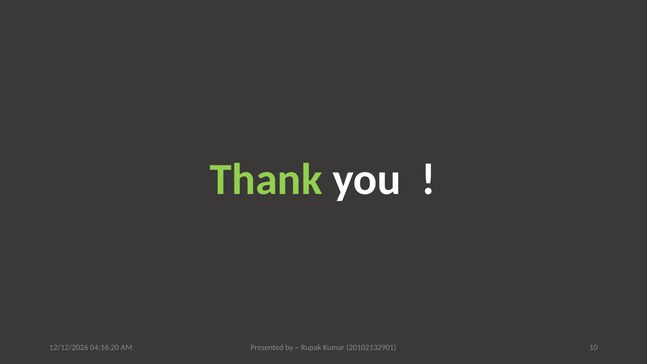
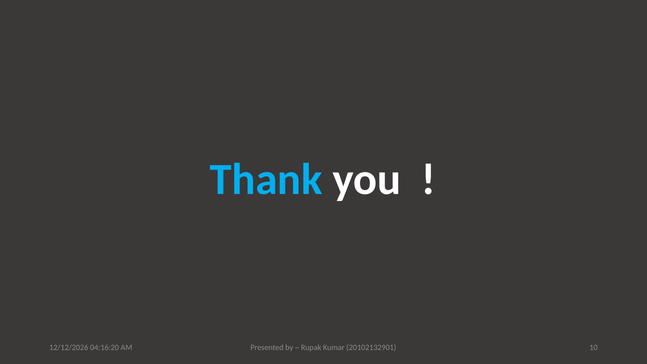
Thank colour: light green -> light blue
